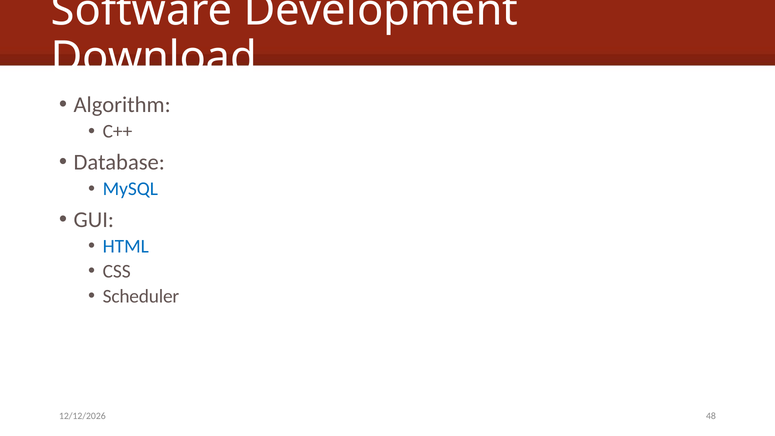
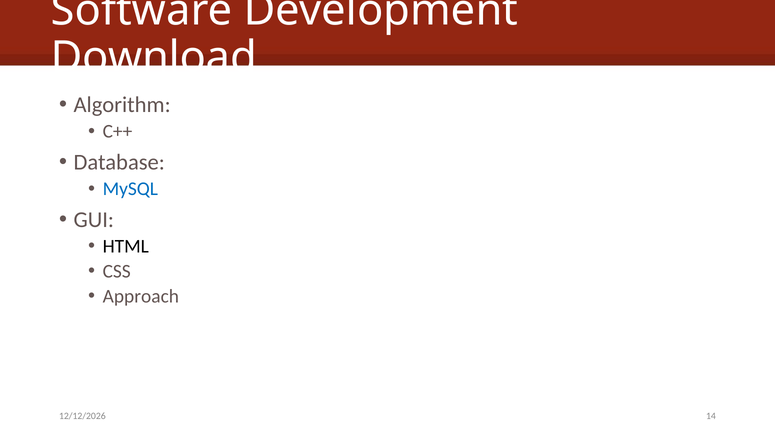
HTML colour: blue -> black
Scheduler: Scheduler -> Approach
48: 48 -> 14
